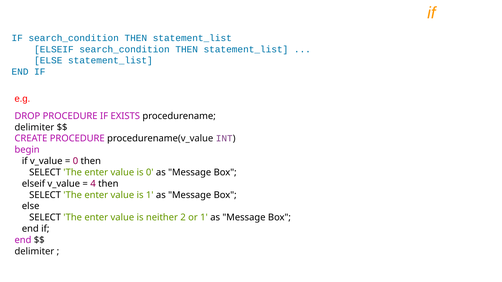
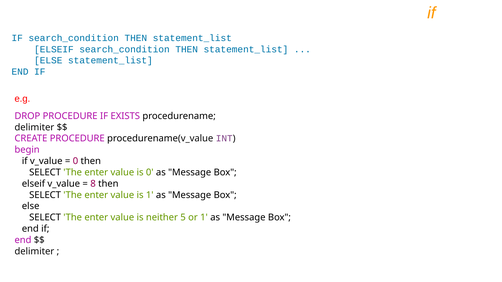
4: 4 -> 8
2: 2 -> 5
